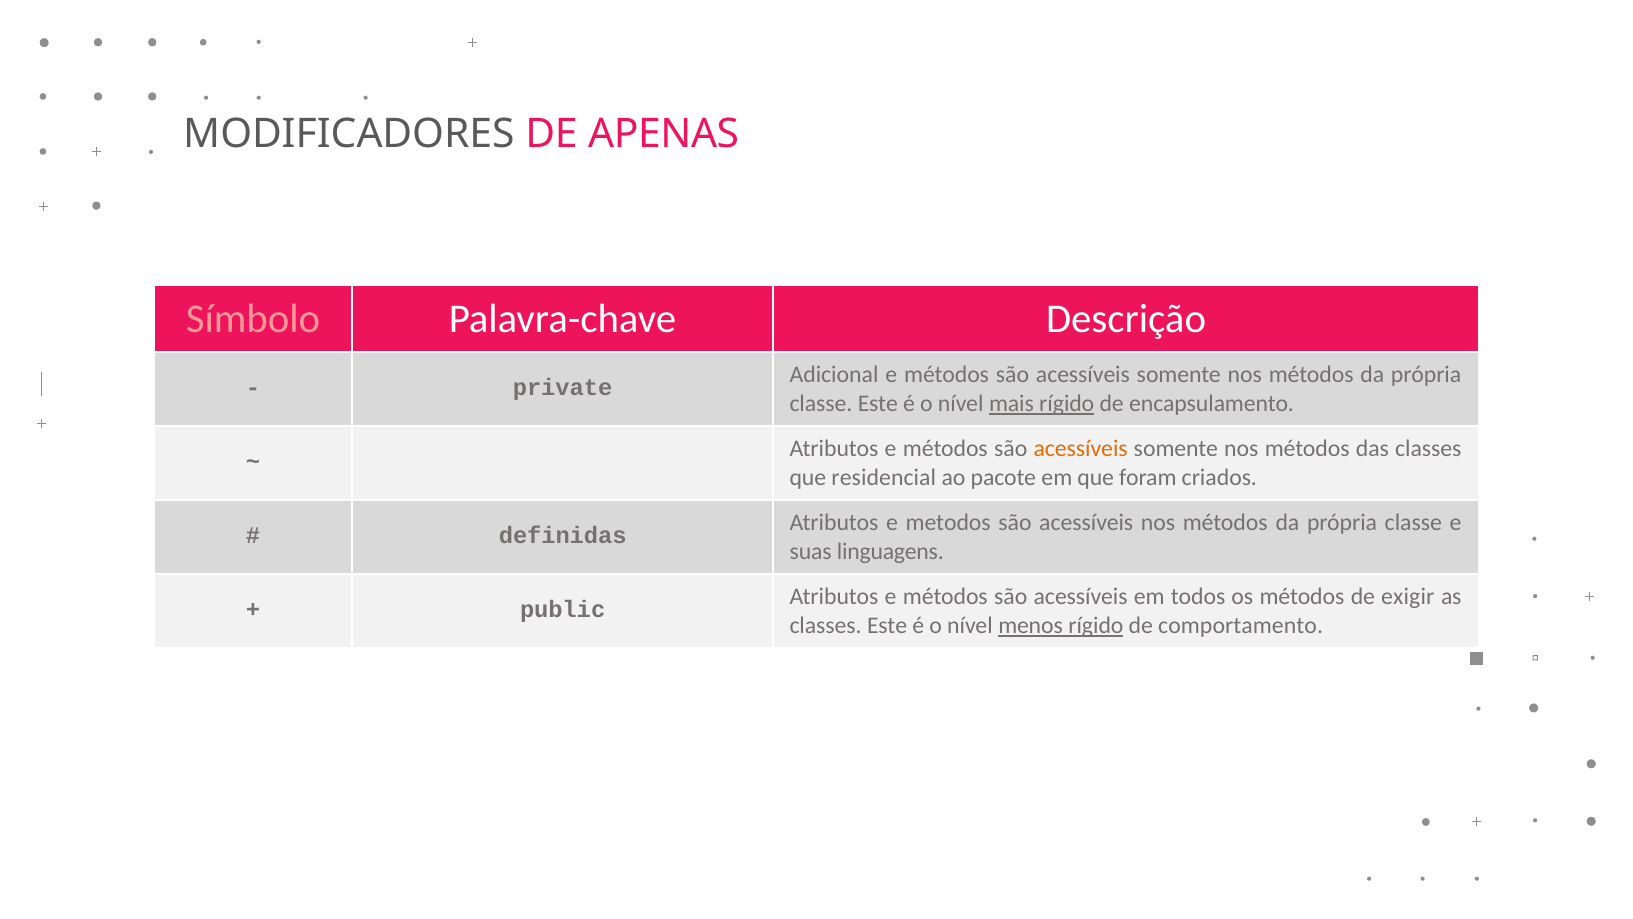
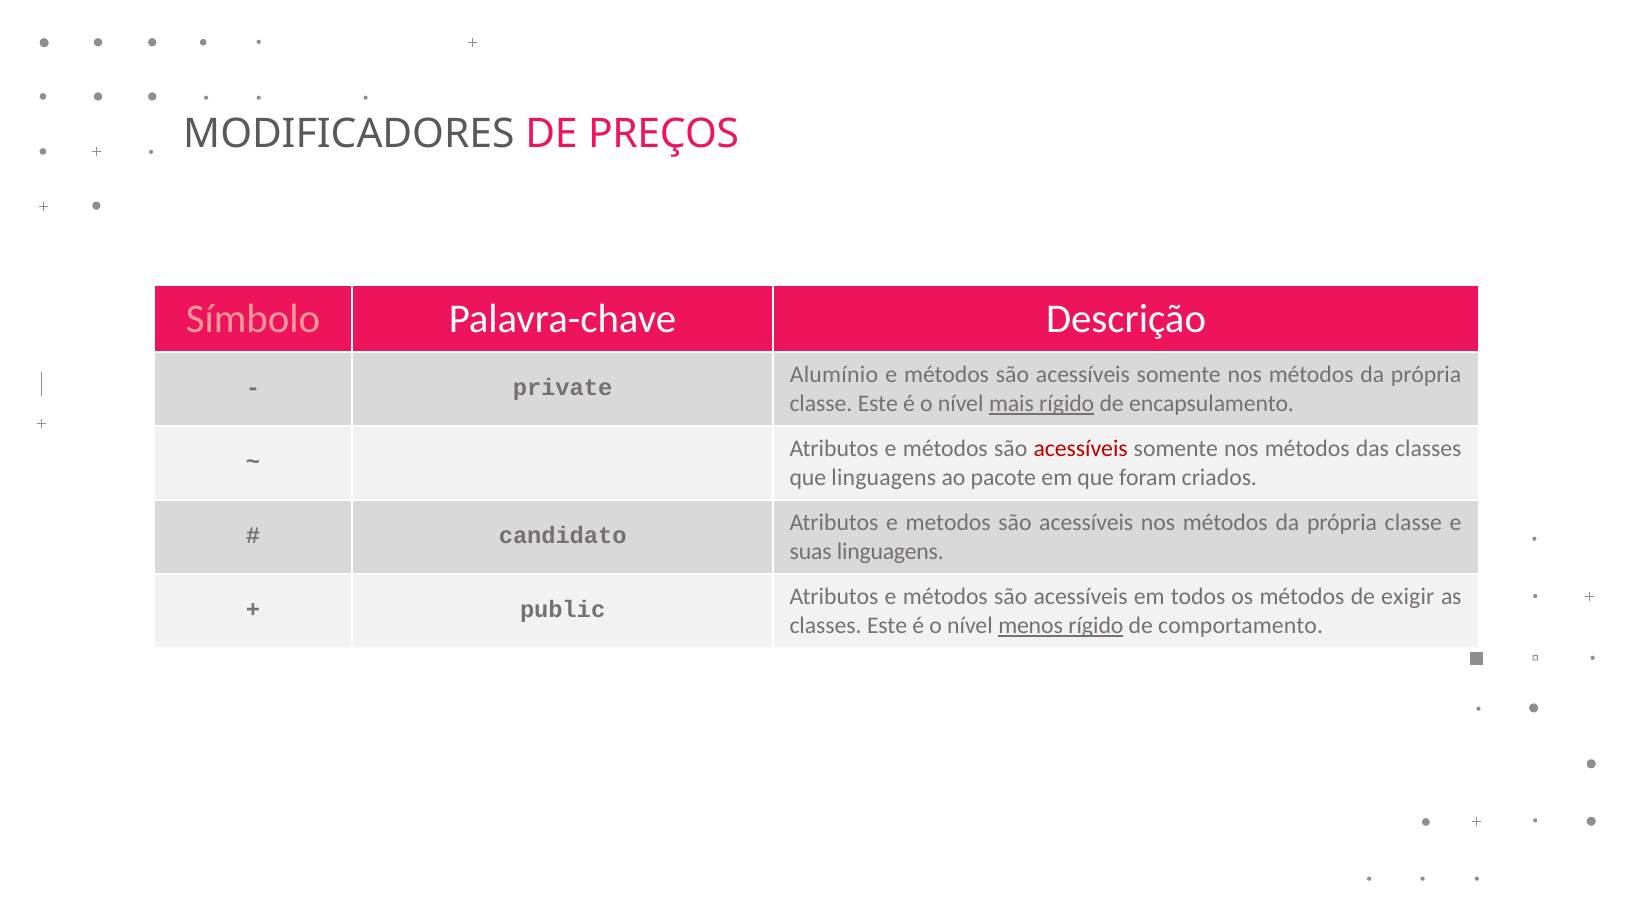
APENAS: APENAS -> PREÇOS
Adicional: Adicional -> Alumínio
acessíveis at (1081, 449) colour: orange -> red
que residencial: residencial -> linguagens
definidas: definidas -> candidato
